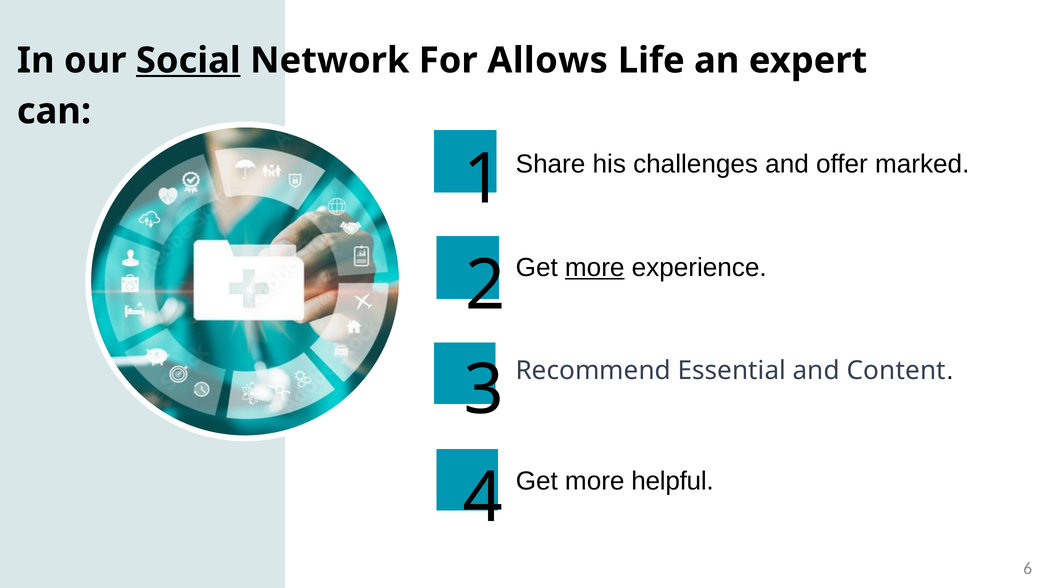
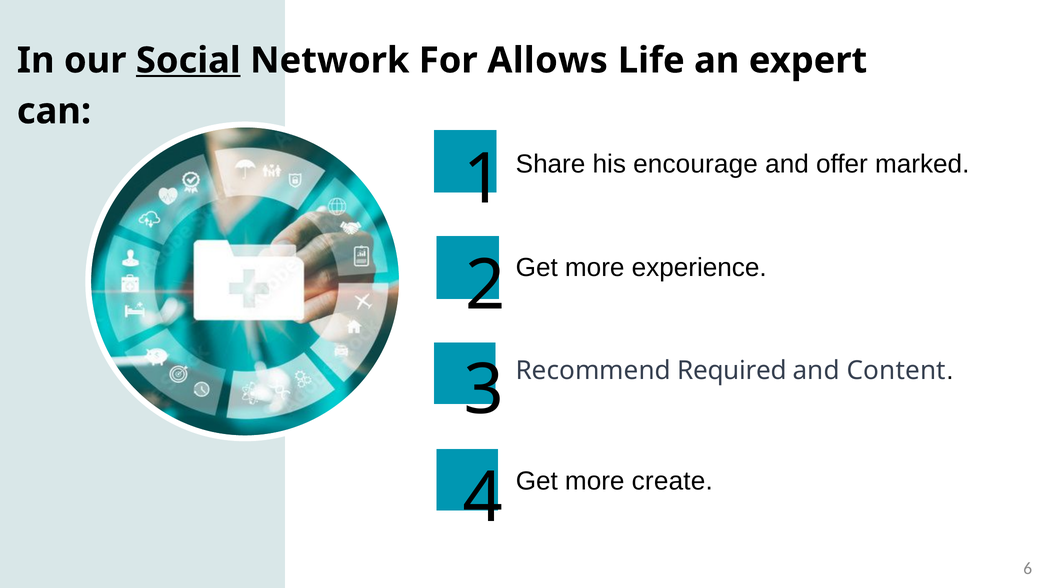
challenges: challenges -> encourage
more at (595, 267) underline: present -> none
Essential: Essential -> Required
helpful: helpful -> create
